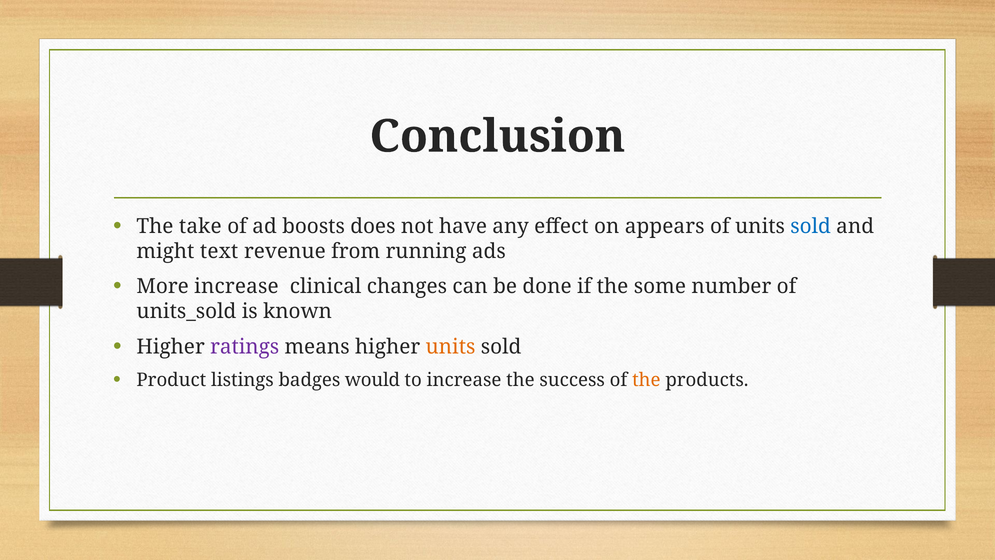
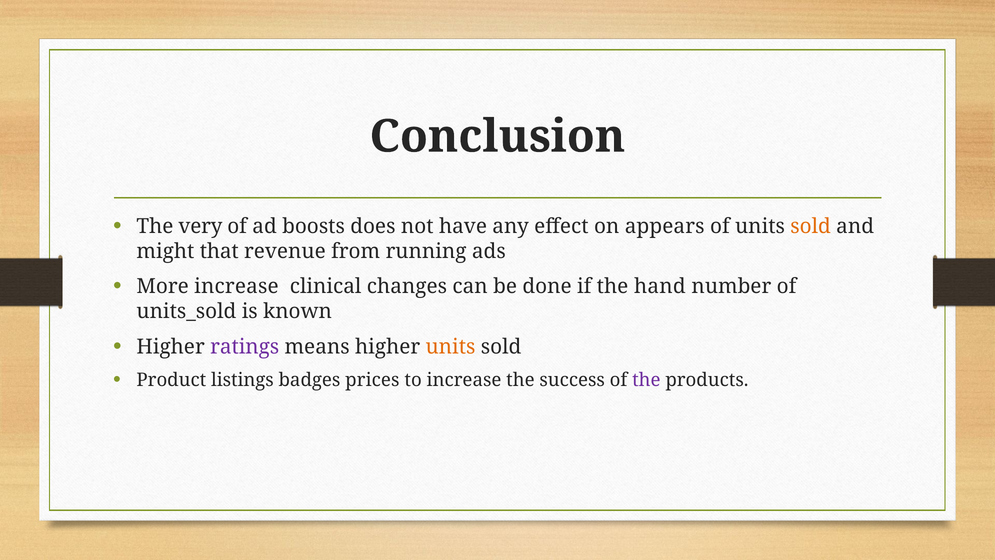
take: take -> very
sold at (811, 226) colour: blue -> orange
text: text -> that
some: some -> hand
would: would -> prices
the at (646, 380) colour: orange -> purple
